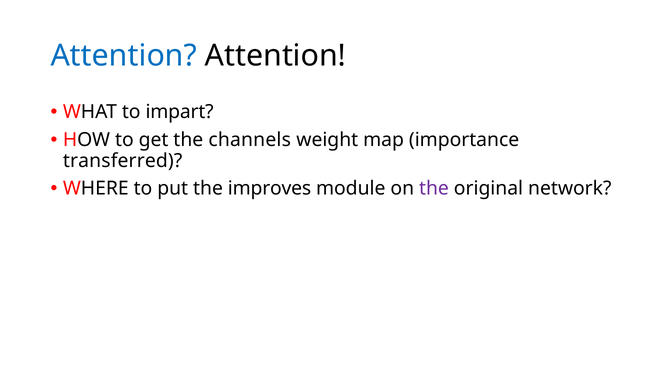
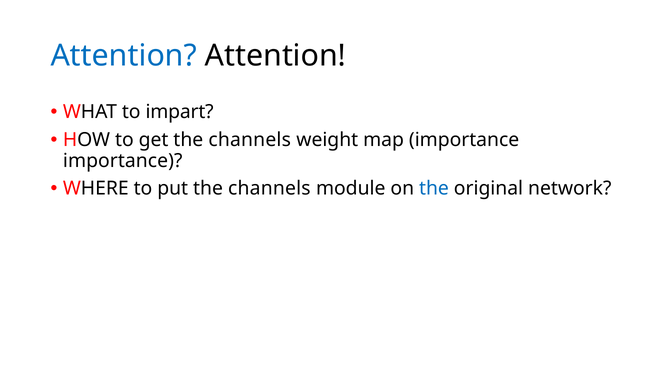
transferred at (123, 161): transferred -> importance
put the improves: improves -> channels
the at (434, 189) colour: purple -> blue
